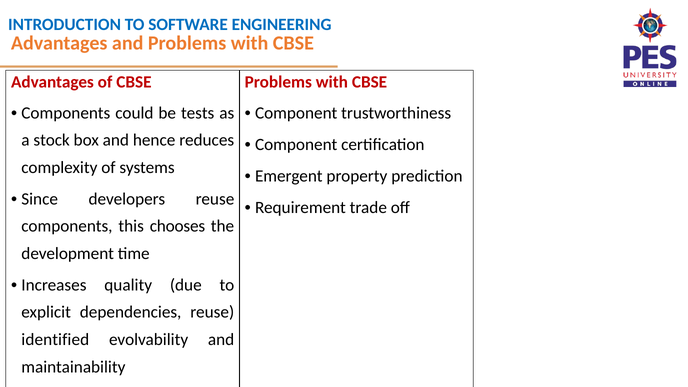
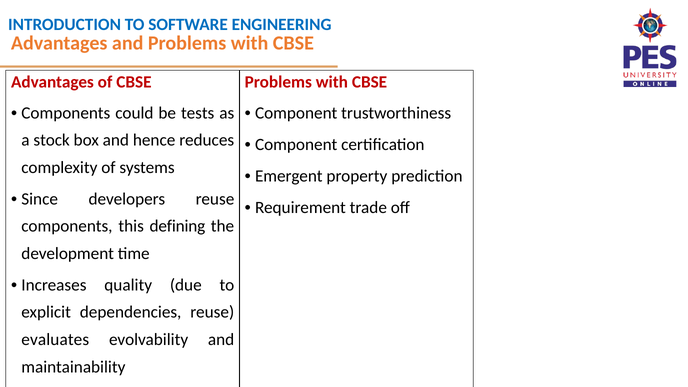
chooses: chooses -> defining
identified: identified -> evaluates
